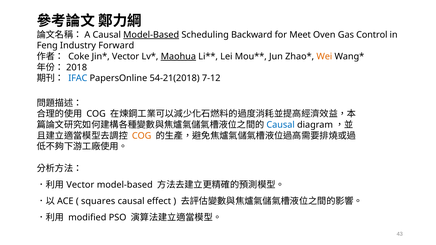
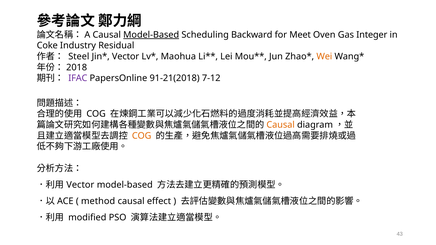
Control: Control -> Integer
Feng: Feng -> Coke
Forward: Forward -> Residual
Coke: Coke -> Steel
Maohua underline: present -> none
IFAC colour: blue -> purple
54-21(2018: 54-21(2018 -> 91-21(2018
Causal at (281, 125) colour: blue -> orange
squares: squares -> method
